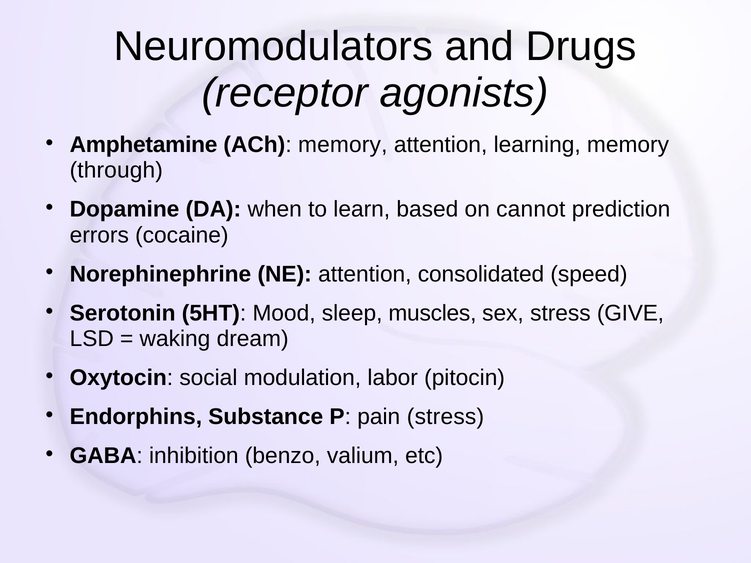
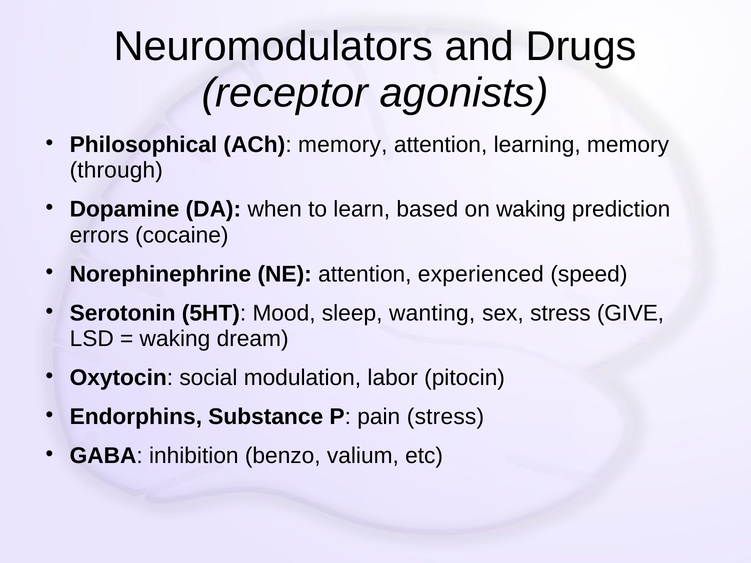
Amphetamine: Amphetamine -> Philosophical
on cannot: cannot -> waking
consolidated: consolidated -> experienced
muscles: muscles -> wanting
